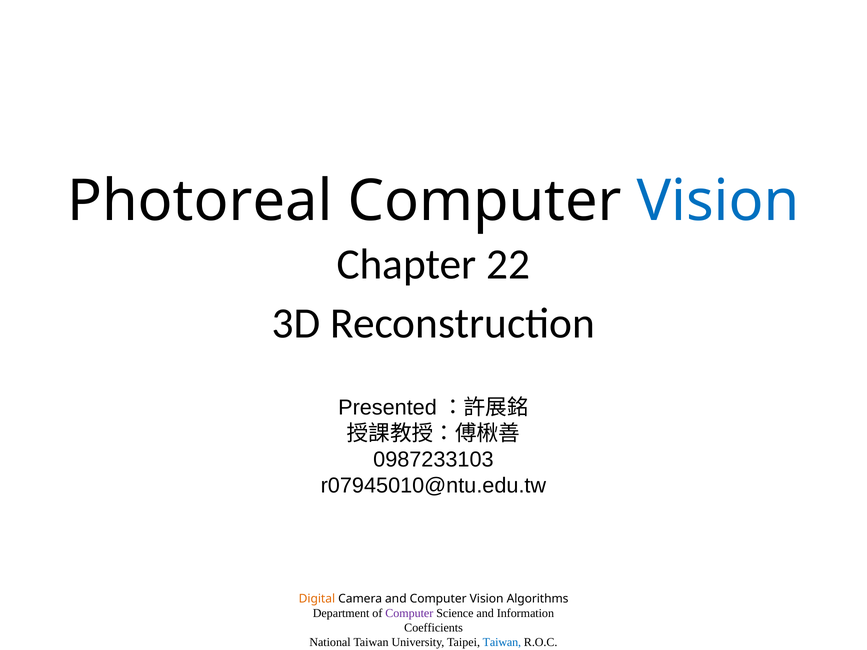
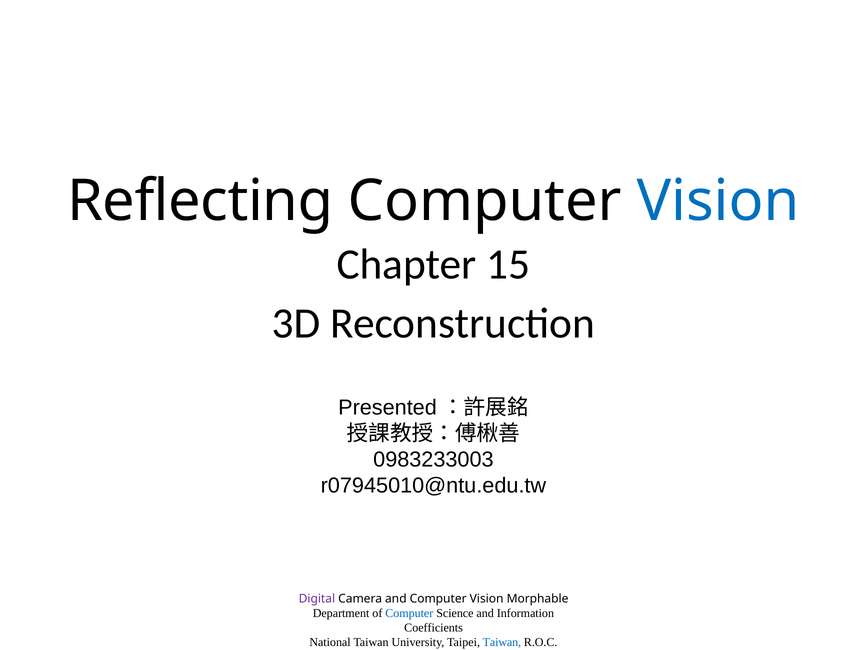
Photoreal: Photoreal -> Reflecting
22: 22 -> 15
0987233103: 0987233103 -> 0983233003
Digital colour: orange -> purple
Algorithms: Algorithms -> Morphable
Computer at (409, 614) colour: purple -> blue
